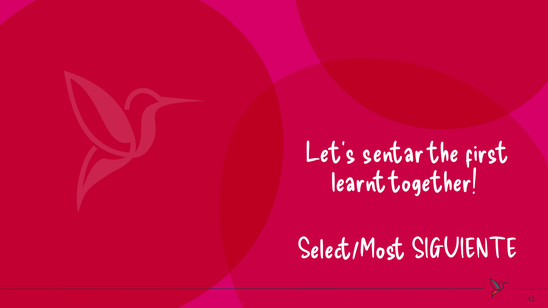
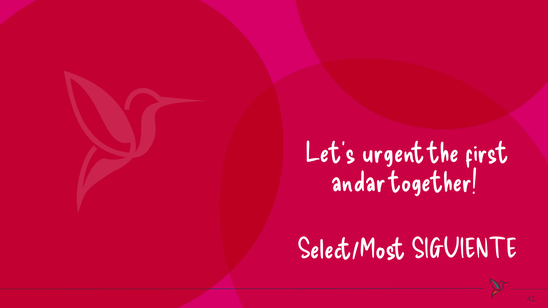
sentar: sentar -> urgent
learnt: learnt -> andar
